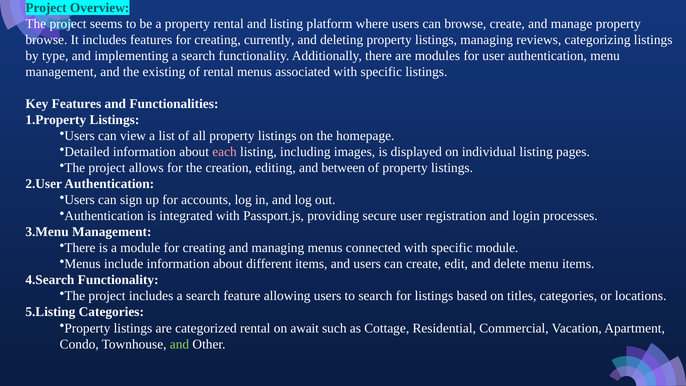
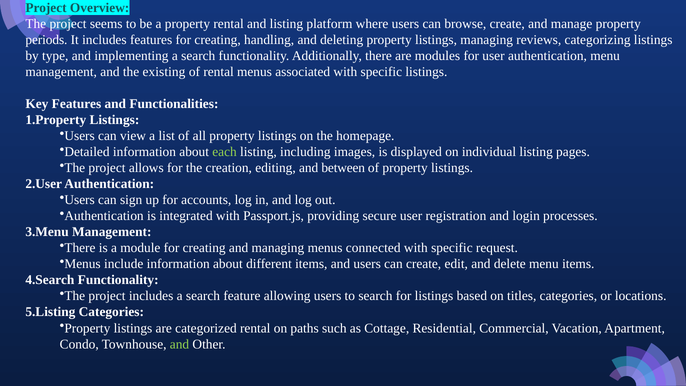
browse at (46, 40): browse -> periods
currently: currently -> handling
each colour: pink -> light green
specific module: module -> request
await: await -> paths
